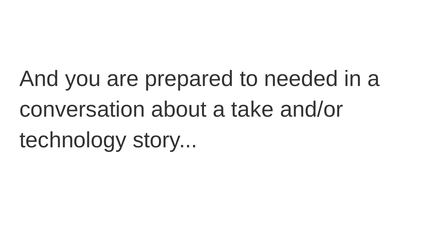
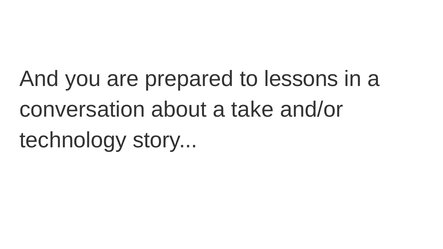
needed: needed -> lessons
